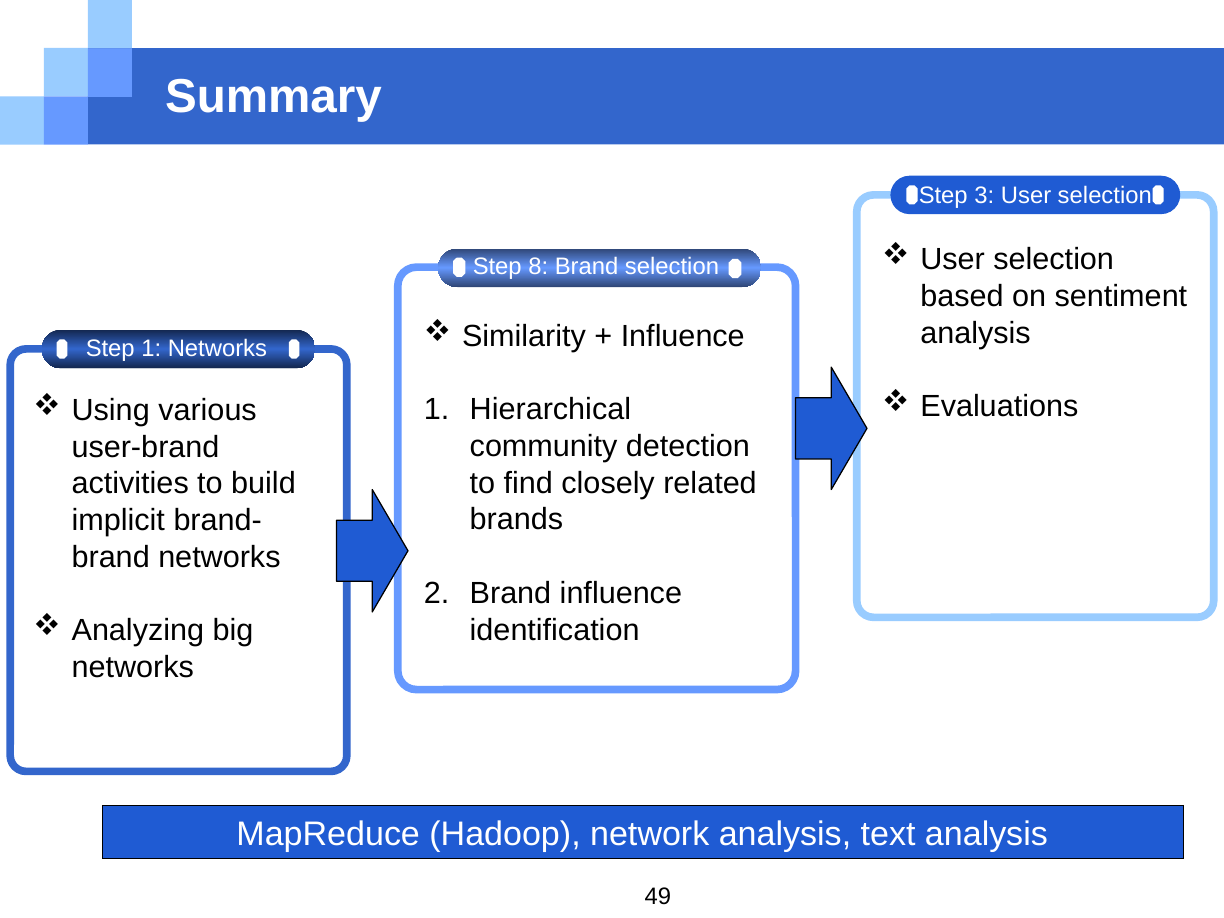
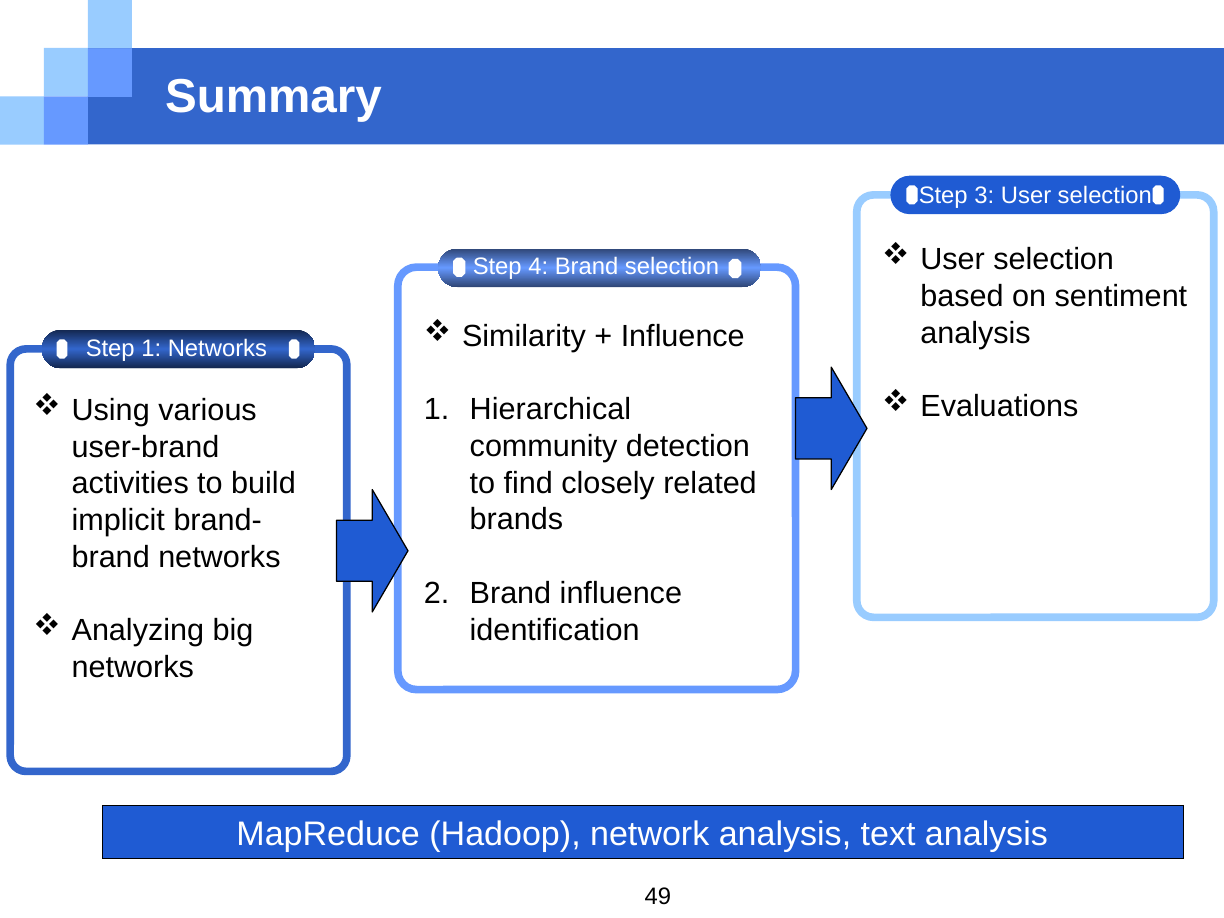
8: 8 -> 4
